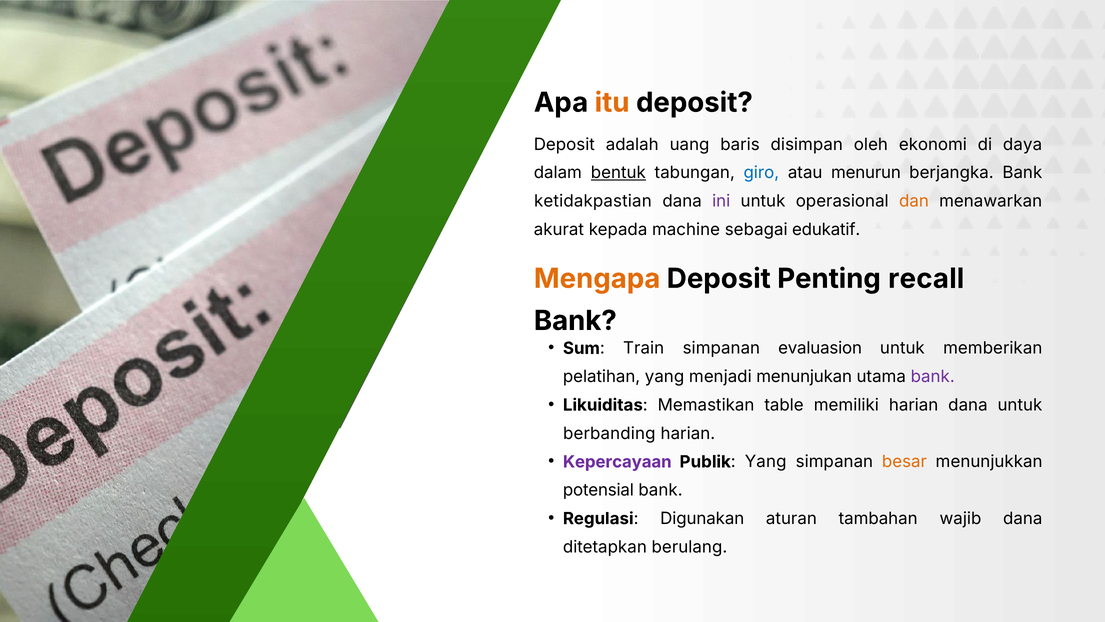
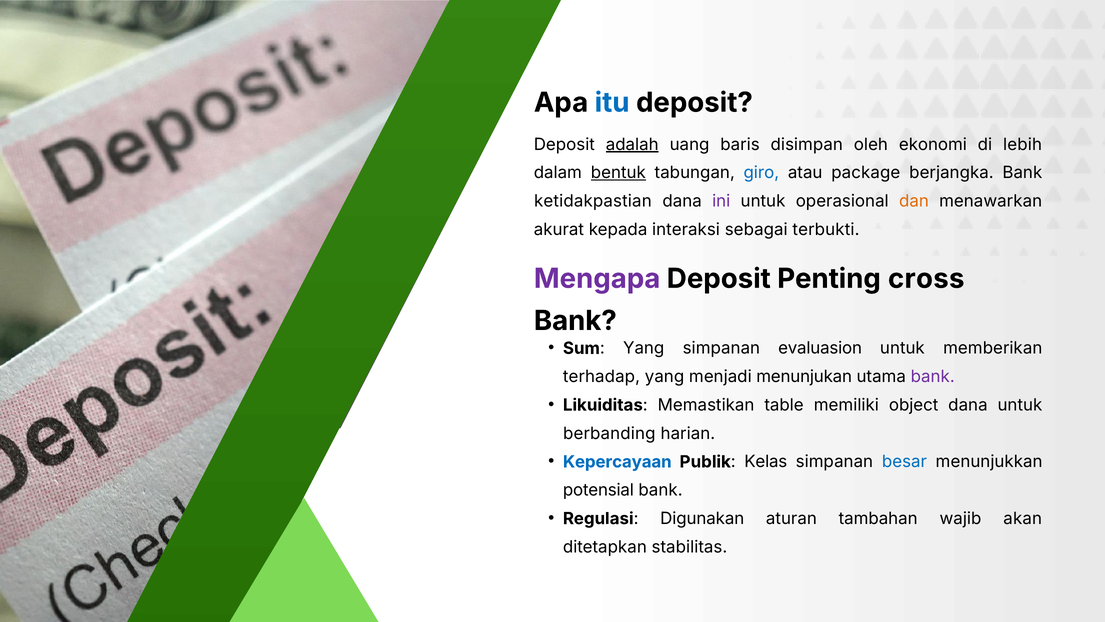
itu colour: orange -> blue
adalah underline: none -> present
daya: daya -> lebih
menurun: menurun -> package
machine: machine -> interaksi
edukatif: edukatif -> terbukti
Mengapa colour: orange -> purple
recall: recall -> cross
Sum Train: Train -> Yang
pelatihan: pelatihan -> terhadap
memiliki harian: harian -> object
Kepercayaan colour: purple -> blue
Publik Yang: Yang -> Kelas
besar colour: orange -> blue
wajib dana: dana -> akan
berulang: berulang -> stabilitas
